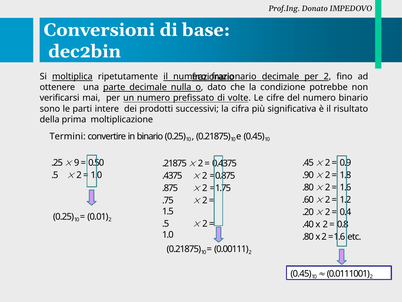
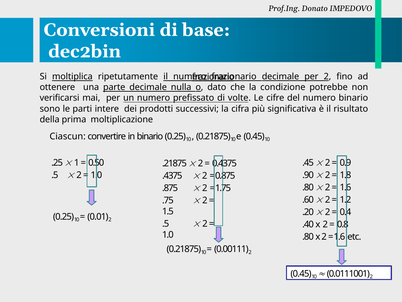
Termini: Termini -> Ciascun
9: 9 -> 1
